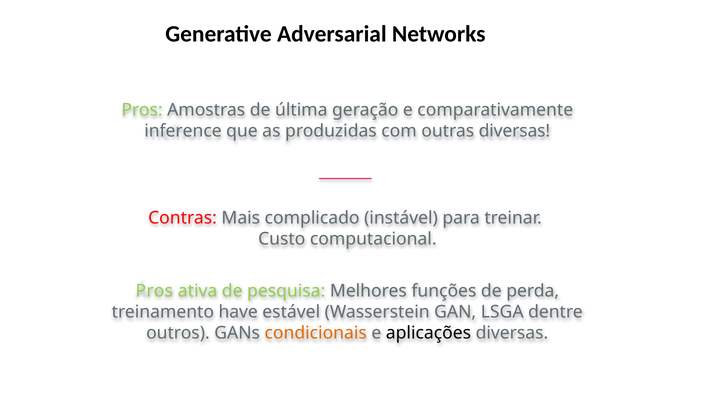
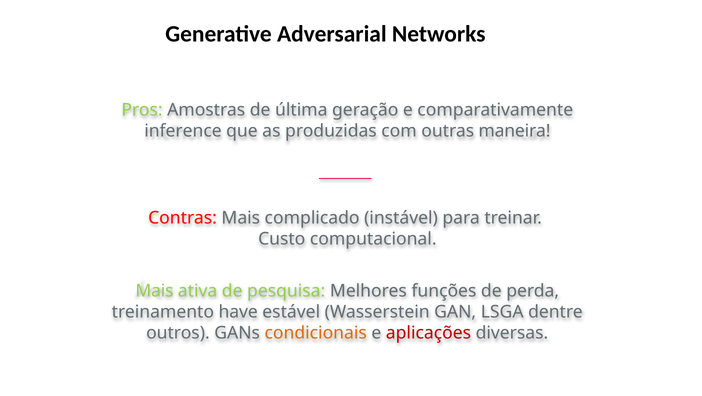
outras diversas: diversas -> maneira
Pros at (154, 290): Pros -> Mais
aplicações colour: black -> red
